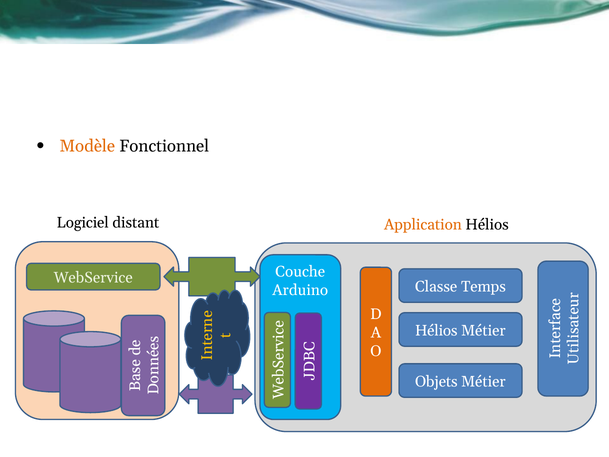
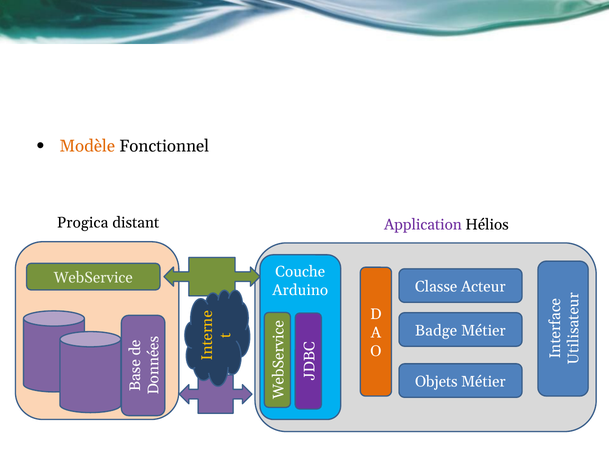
Logiciel: Logiciel -> Progica
Application colour: orange -> purple
Temps: Temps -> Acteur
Hélios at (436, 330): Hélios -> Badge
